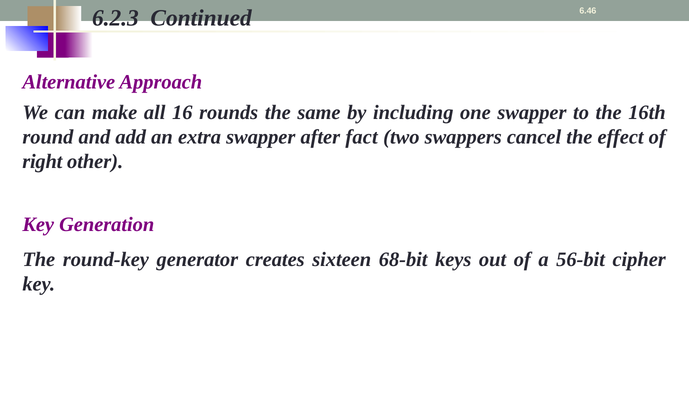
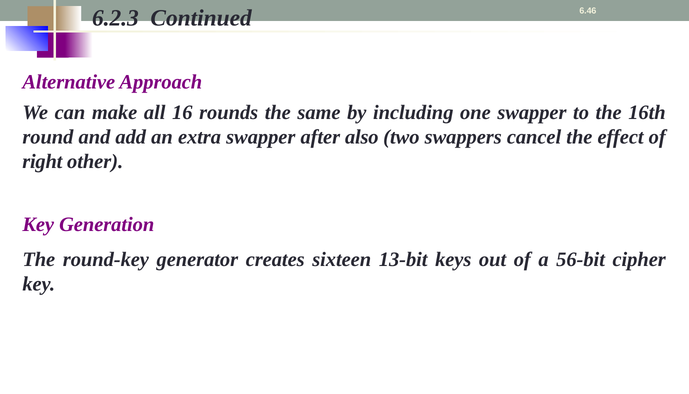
fact: fact -> also
68-bit: 68-bit -> 13-bit
